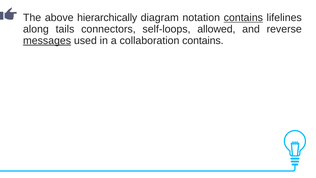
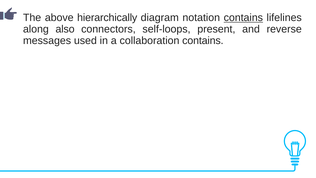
tails: tails -> also
allowed: allowed -> present
messages underline: present -> none
